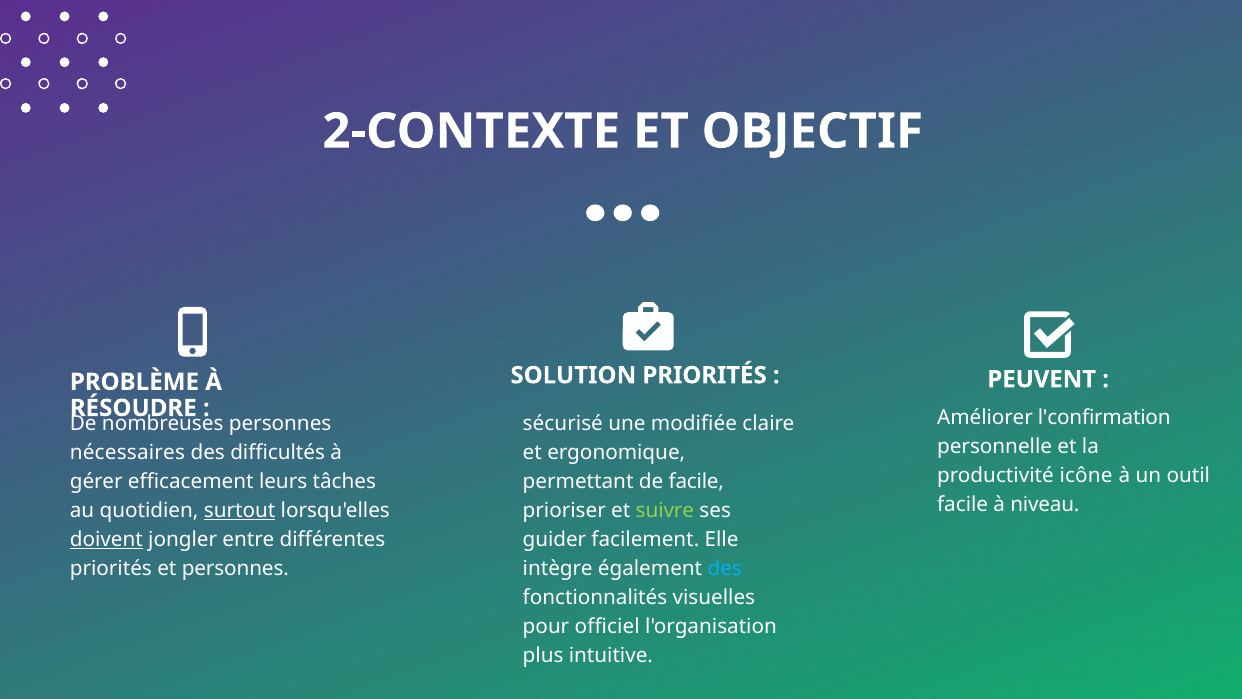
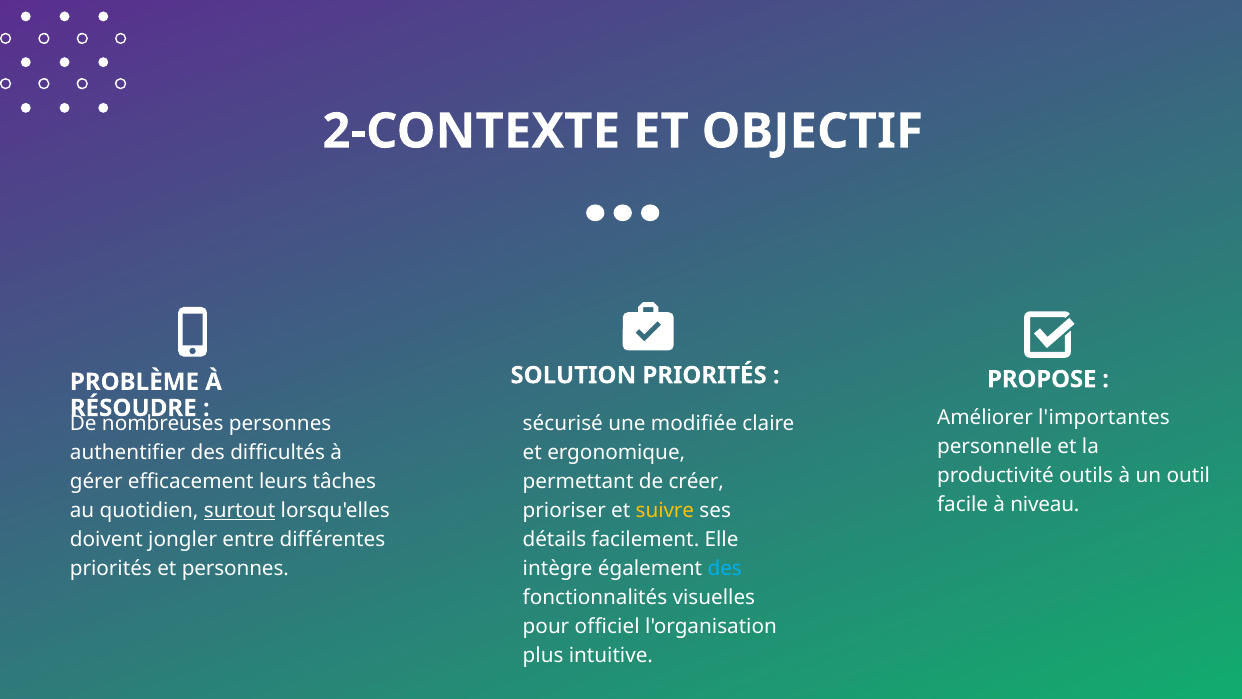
PEUVENT: PEUVENT -> PROPOSE
l'confirmation: l'confirmation -> l'importantes
nécessaires: nécessaires -> authentifier
icône: icône -> outils
de facile: facile -> créer
suivre colour: light green -> yellow
doivent underline: present -> none
guider: guider -> détails
